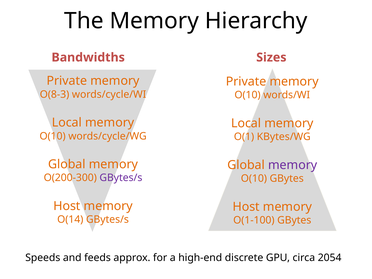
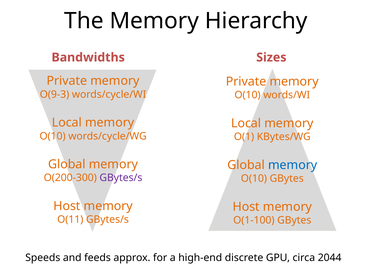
O(8-3: O(8-3 -> O(9-3
memory at (293, 165) colour: purple -> blue
O(14: O(14 -> O(11
2054: 2054 -> 2044
